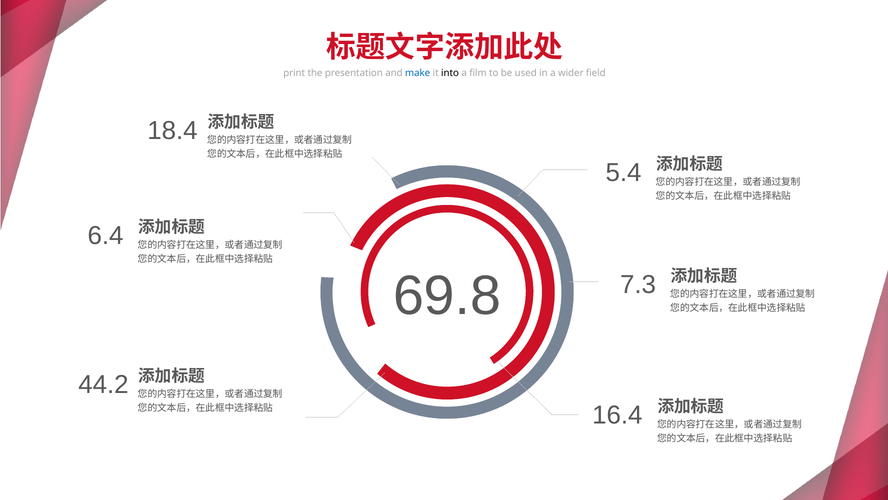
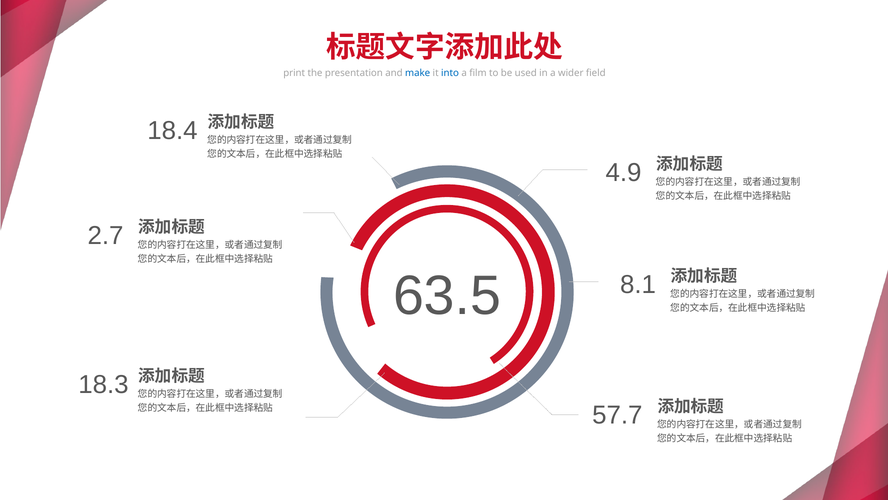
into colour: black -> blue
5.4: 5.4 -> 4.9
6.4: 6.4 -> 2.7
69.8: 69.8 -> 63.5
7.3: 7.3 -> 8.1
44.2: 44.2 -> 18.3
16.4: 16.4 -> 57.7
